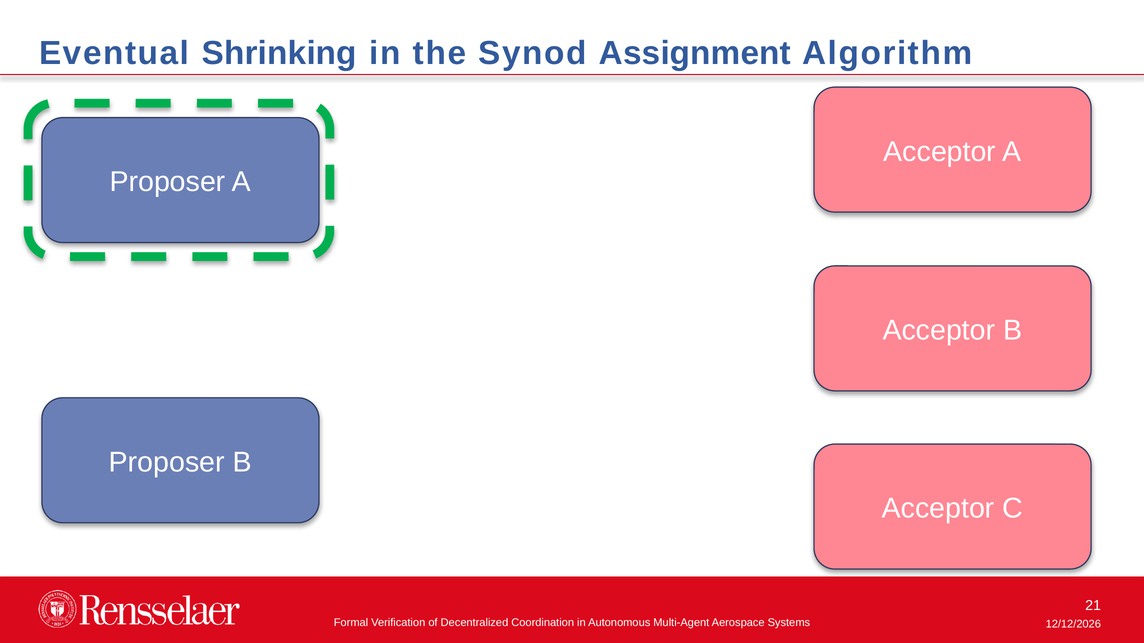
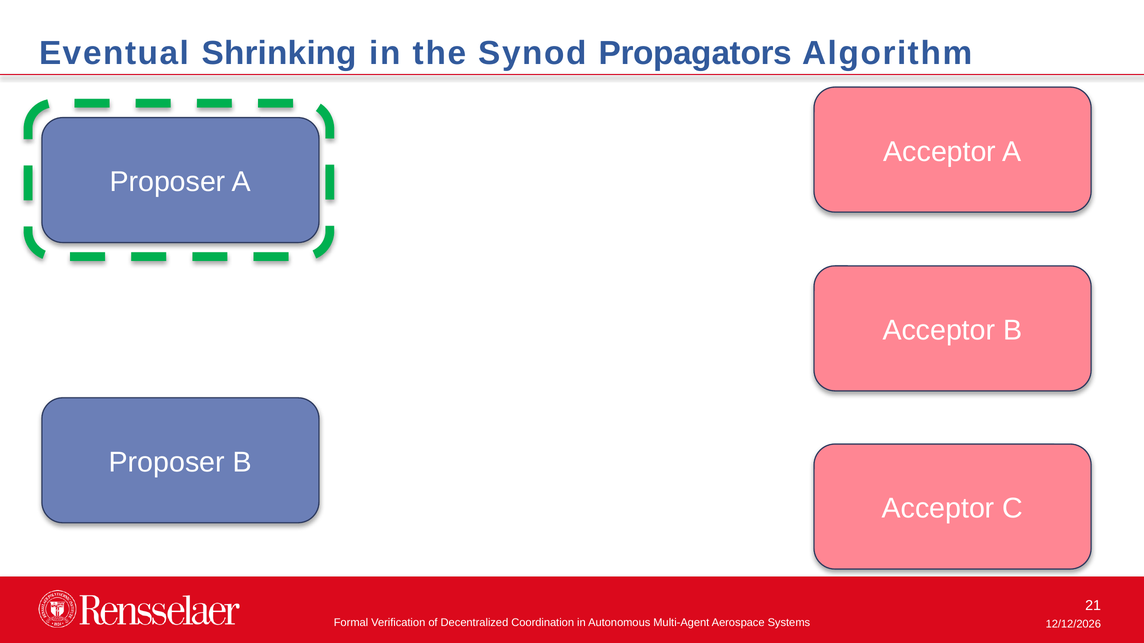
Assignment: Assignment -> Propagators
